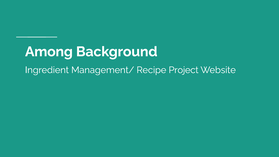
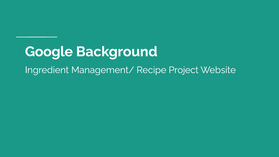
Among: Among -> Google
